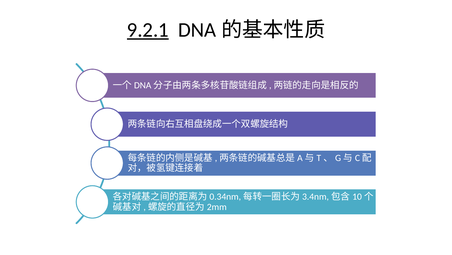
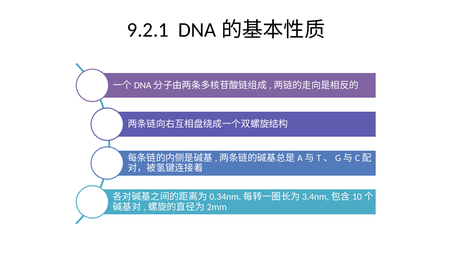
9.2.1 underline: present -> none
